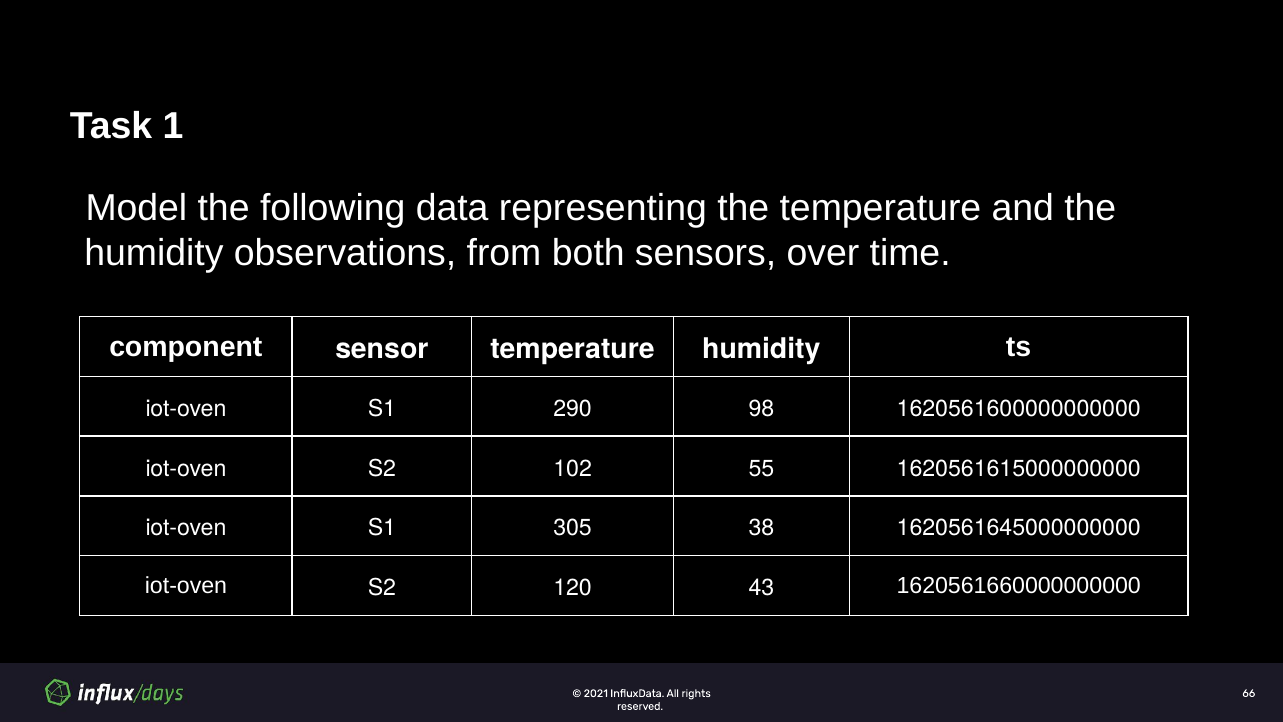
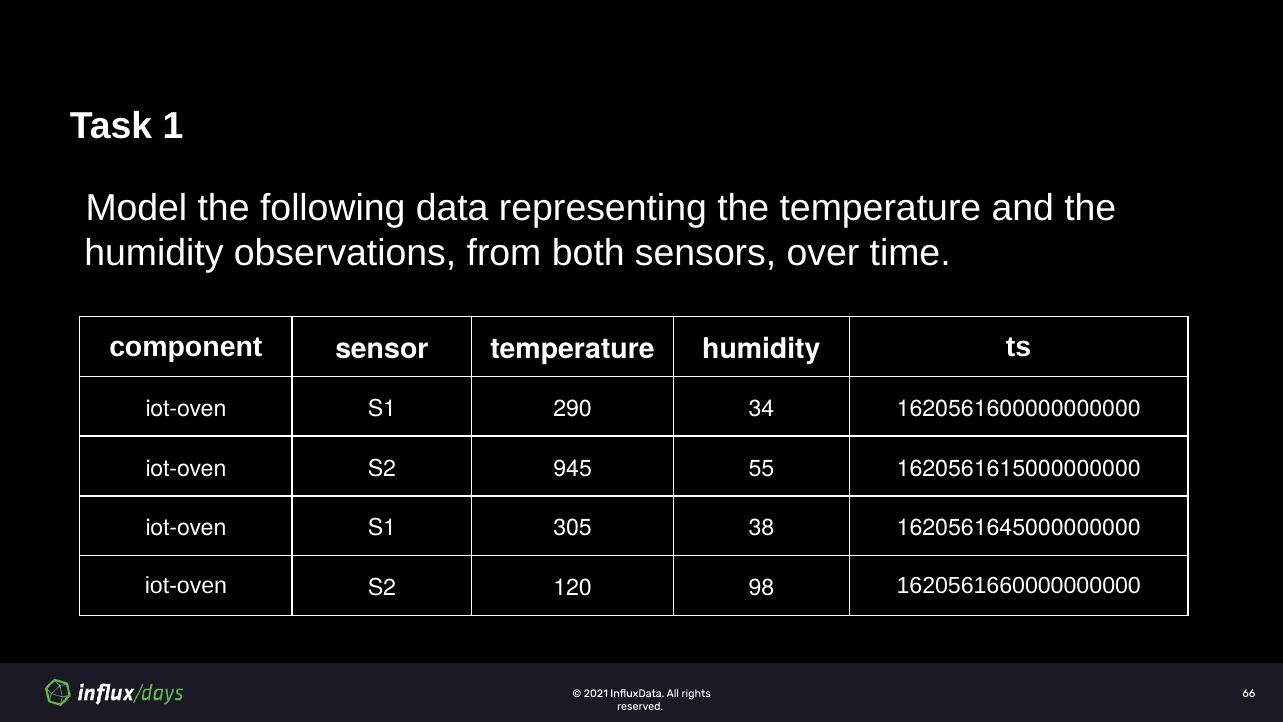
98: 98 -> 34
102: 102 -> 945
43: 43 -> 98
